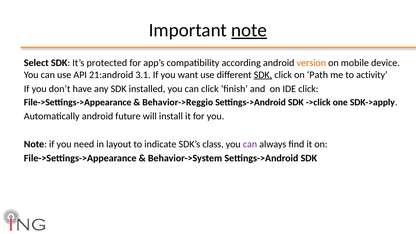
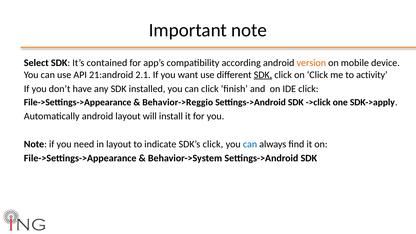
note at (249, 30) underline: present -> none
protected: protected -> contained
3.1: 3.1 -> 2.1
on Path: Path -> Click
android future: future -> layout
SDK’s class: class -> click
can at (250, 144) colour: purple -> blue
